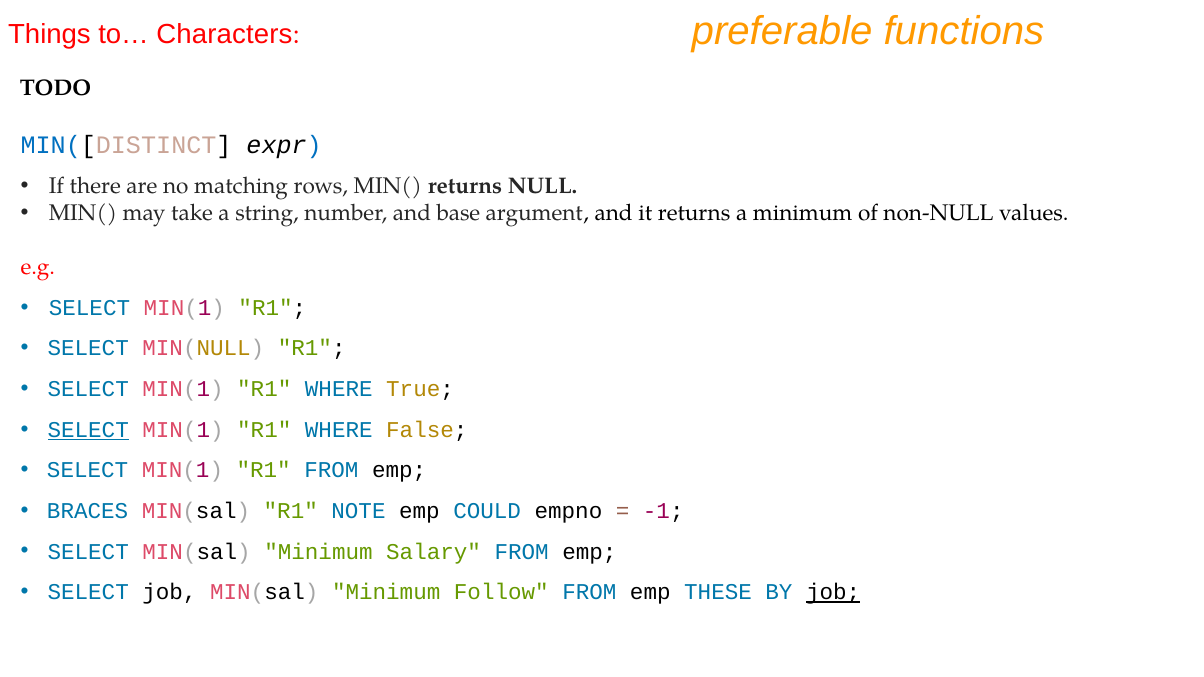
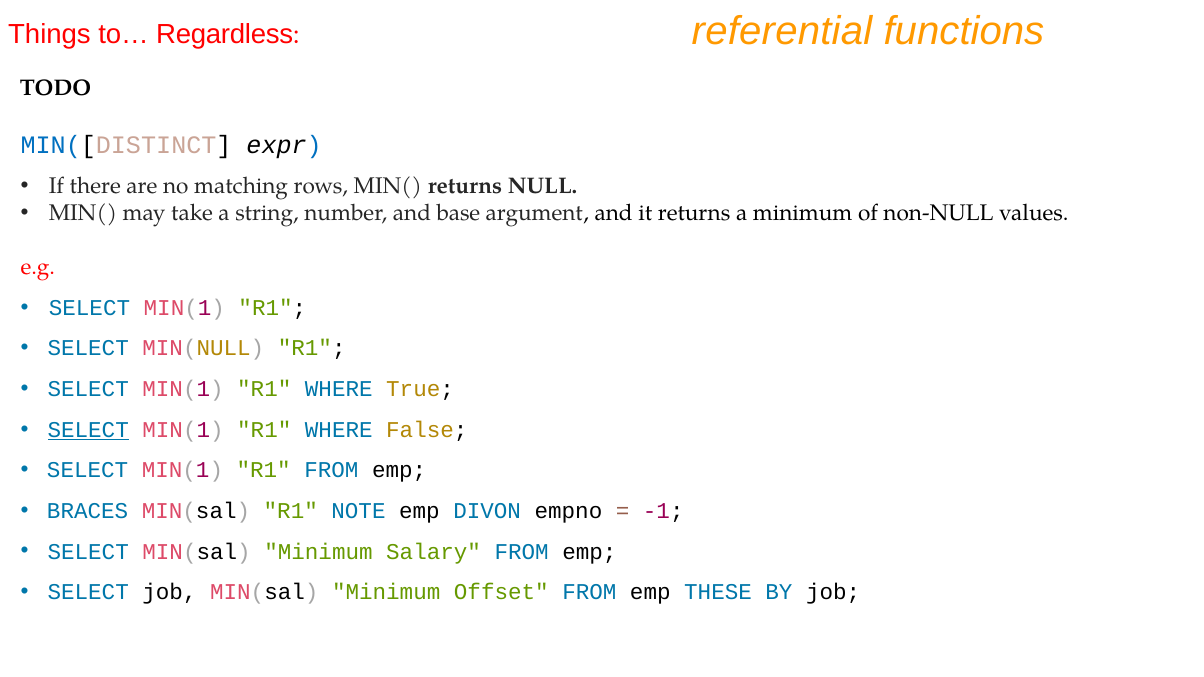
Characters: Characters -> Regardless
preferable: preferable -> referential
COULD: COULD -> DIVON
Follow: Follow -> Offset
job at (833, 592) underline: present -> none
